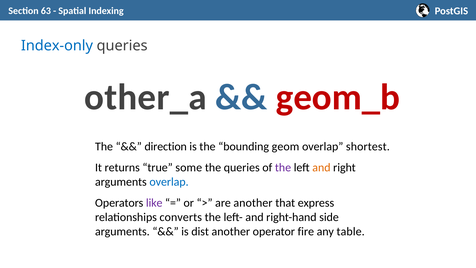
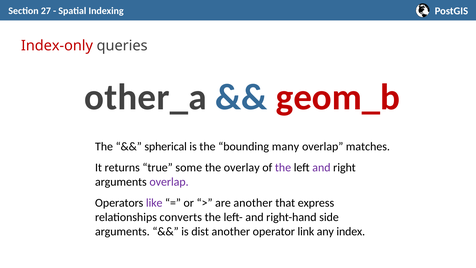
63: 63 -> 27
Index-only colour: blue -> red
direction: direction -> spherical
geom: geom -> many
shortest: shortest -> matches
the queries: queries -> overlay
and at (321, 167) colour: orange -> purple
overlap at (169, 182) colour: blue -> purple
fire: fire -> link
table: table -> index
